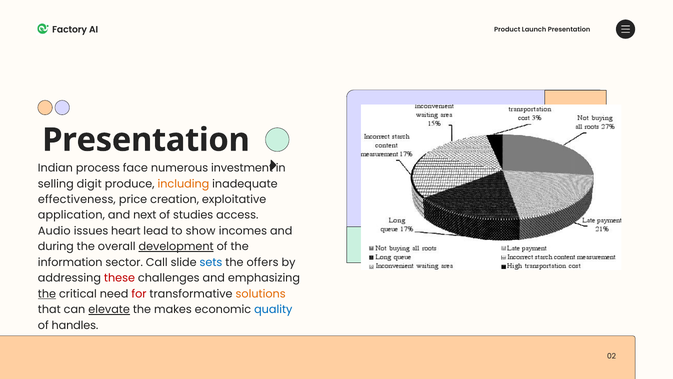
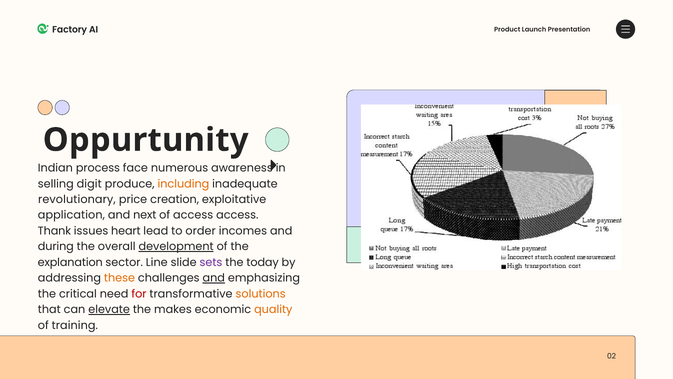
Presentation at (146, 140): Presentation -> Oppurtunity
investment: investment -> awareness
effectiveness: effectiveness -> revolutionary
of studies: studies -> access
Audio: Audio -> Thank
show: show -> order
information: information -> explanation
Call: Call -> Line
sets colour: blue -> purple
offers: offers -> today
these colour: red -> orange
and at (214, 278) underline: none -> present
the at (47, 294) underline: present -> none
quality colour: blue -> orange
handles: handles -> training
